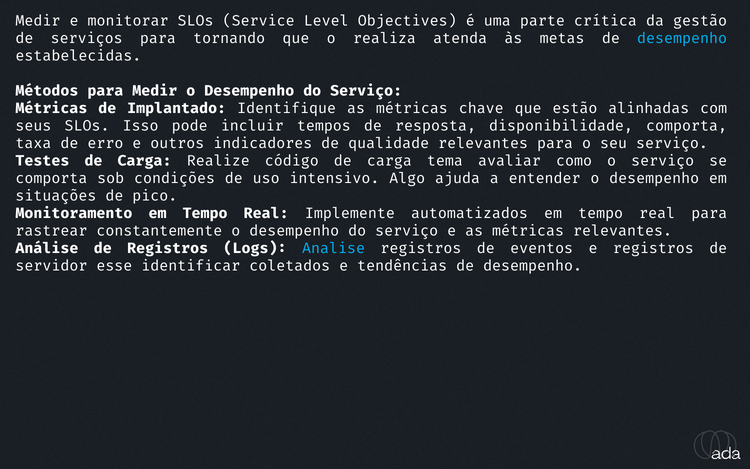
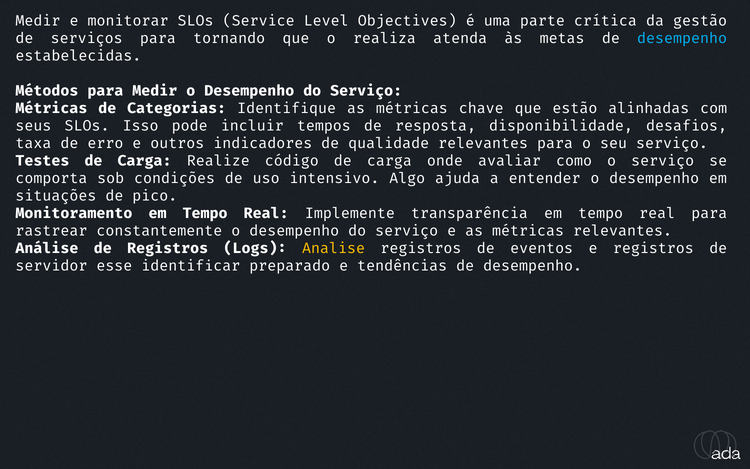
Implantado: Implantado -> Categorias
disponibilidade comporta: comporta -> desafios
tema: tema -> onde
automatizados: automatizados -> transparência
Analise colour: light blue -> yellow
coletados: coletados -> preparado
